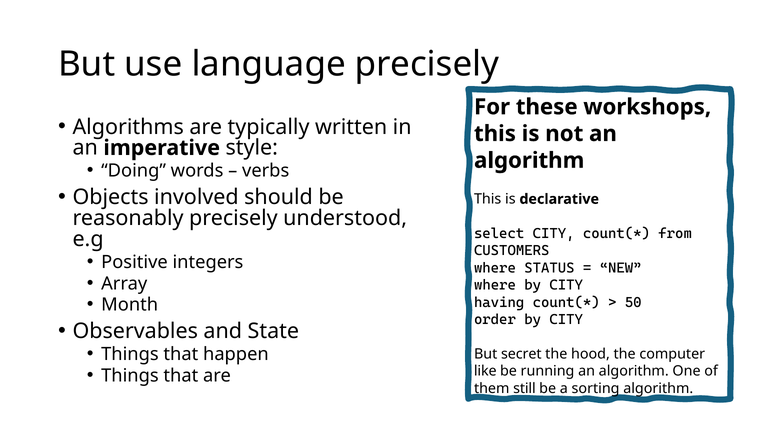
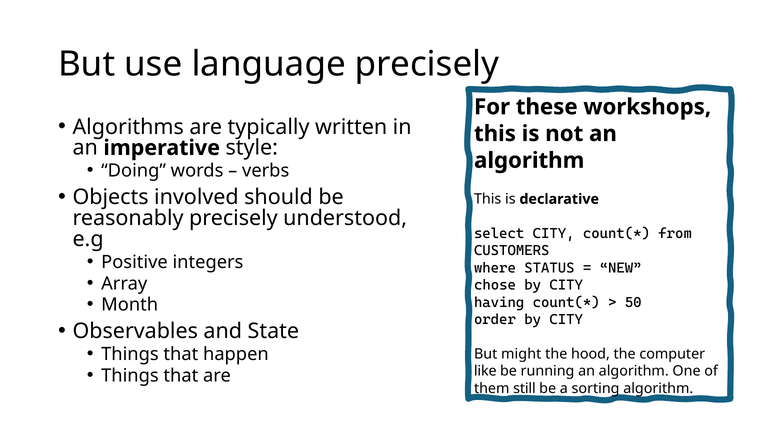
where at (495, 285): where -> chose
secret: secret -> might
